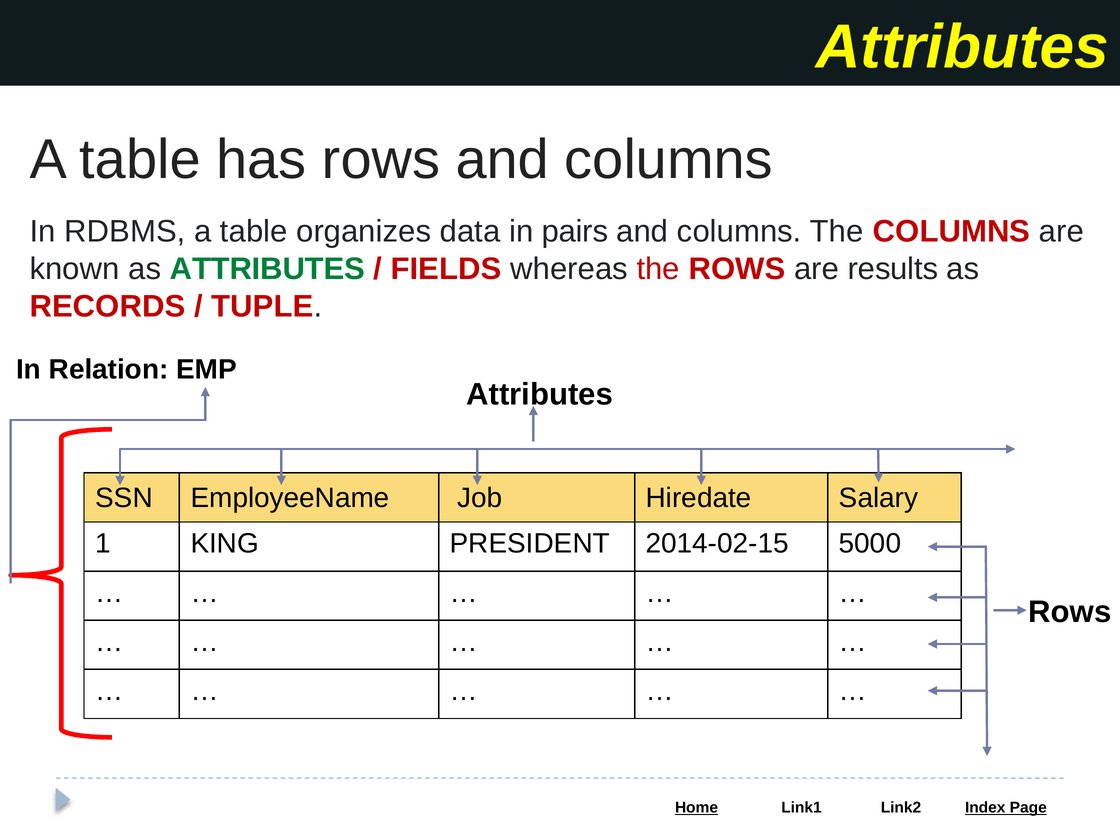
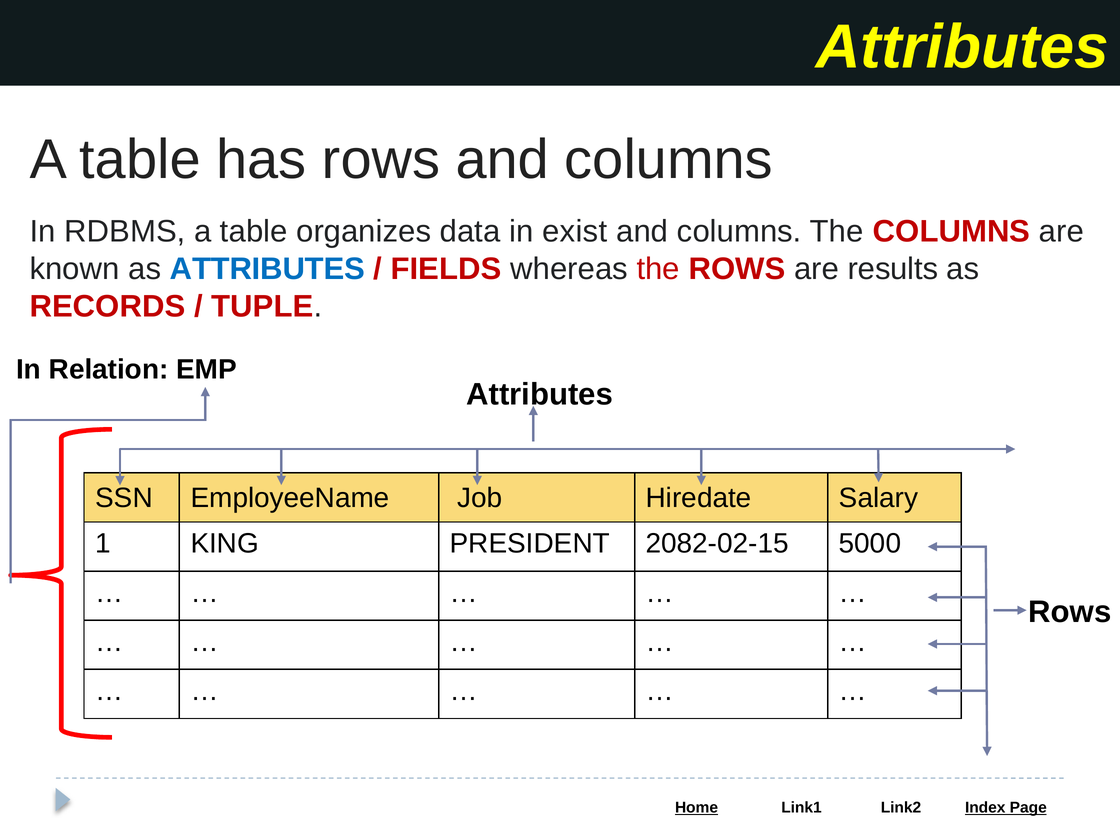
pairs: pairs -> exist
ATTRIBUTES at (267, 269) colour: green -> blue
2014-02-15: 2014-02-15 -> 2082-02-15
